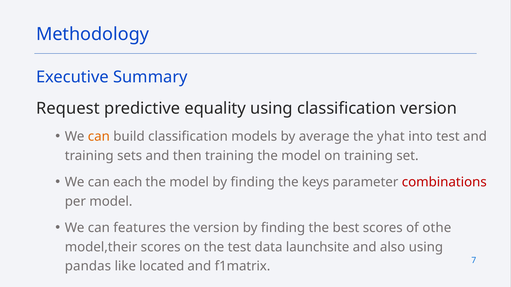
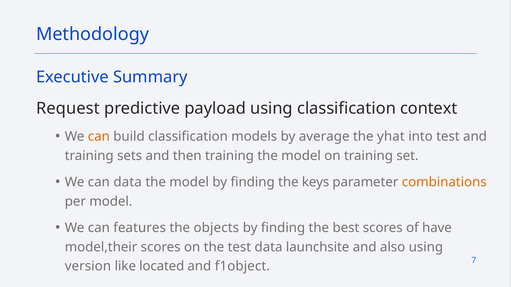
equality: equality -> payload
classification version: version -> context
can each: each -> data
combinations colour: red -> orange
the version: version -> objects
othe: othe -> have
pandas: pandas -> version
f1matrix: f1matrix -> f1object
